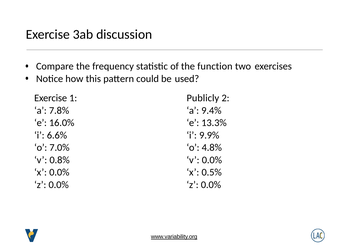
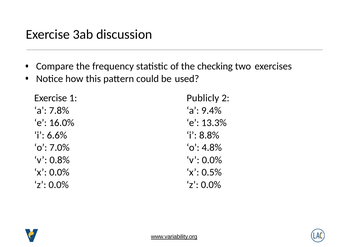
function: function -> checking
9.9%: 9.9% -> 8.8%
